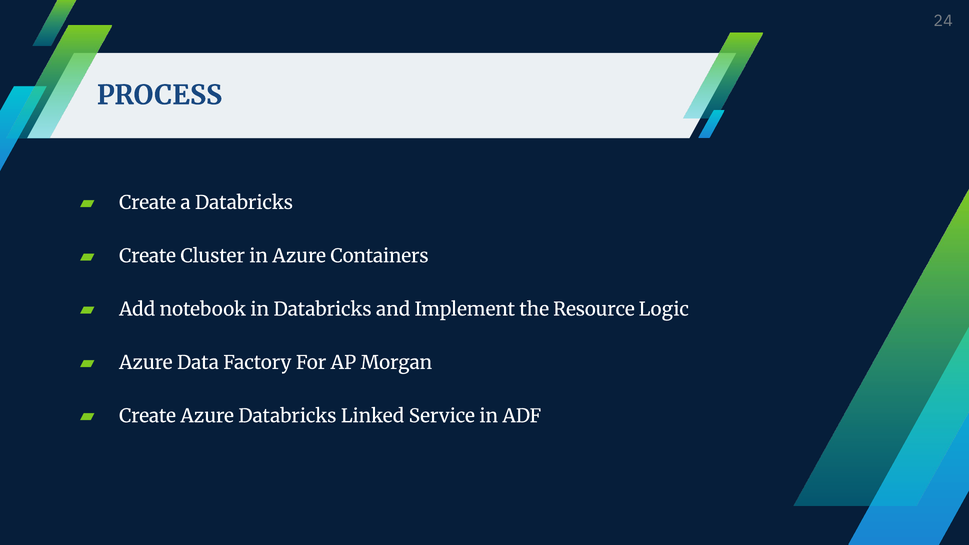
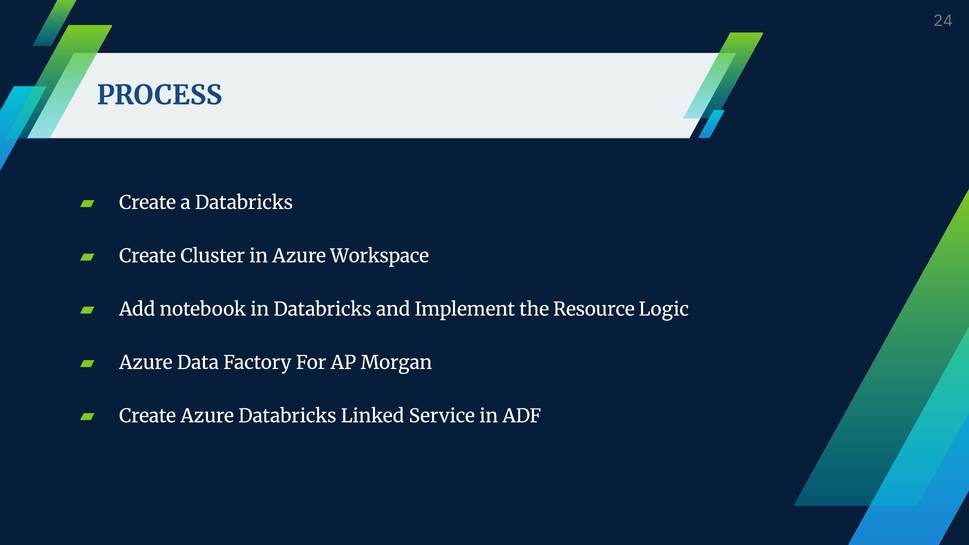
Containers: Containers -> Workspace
